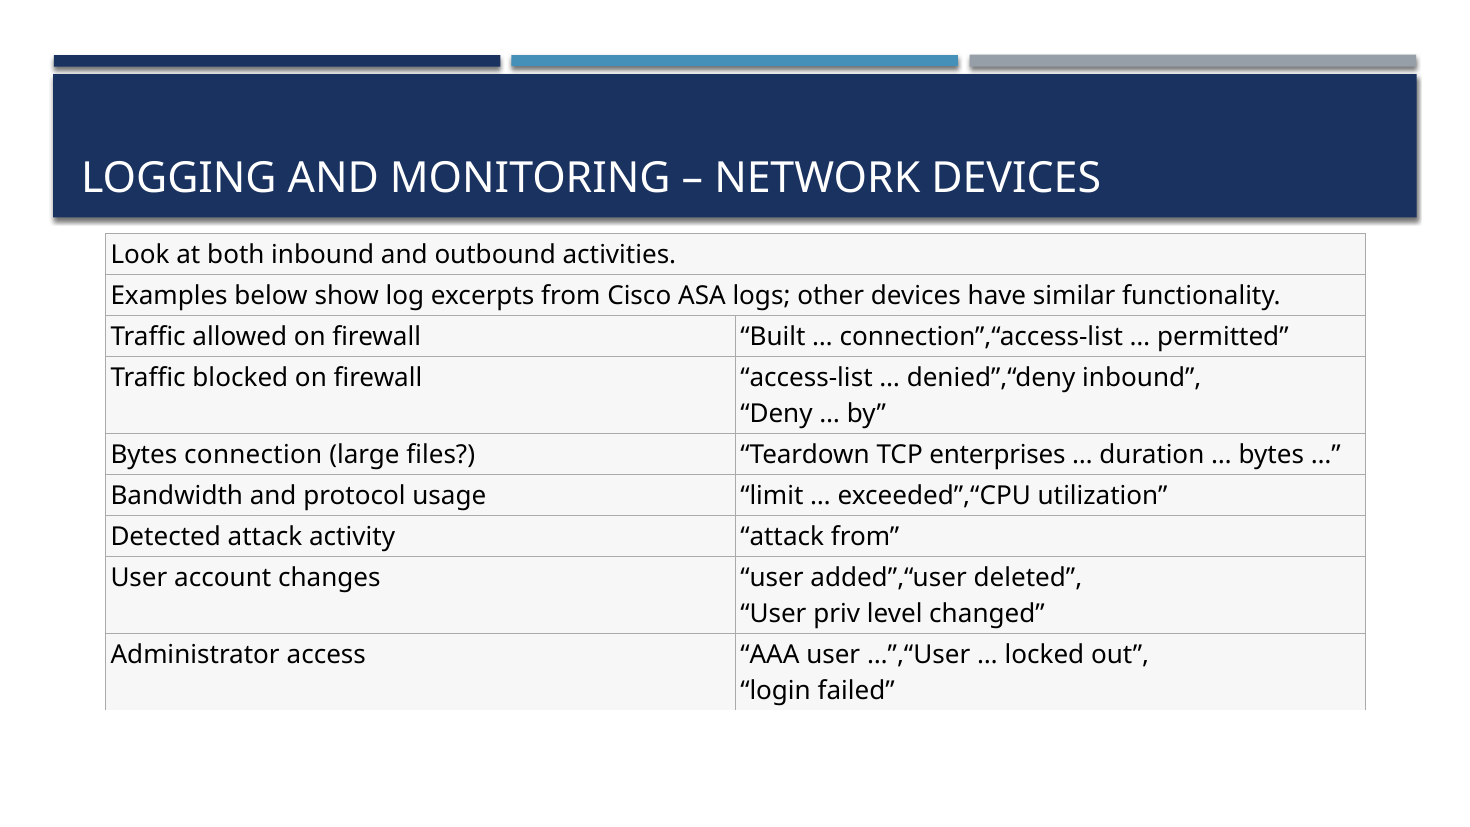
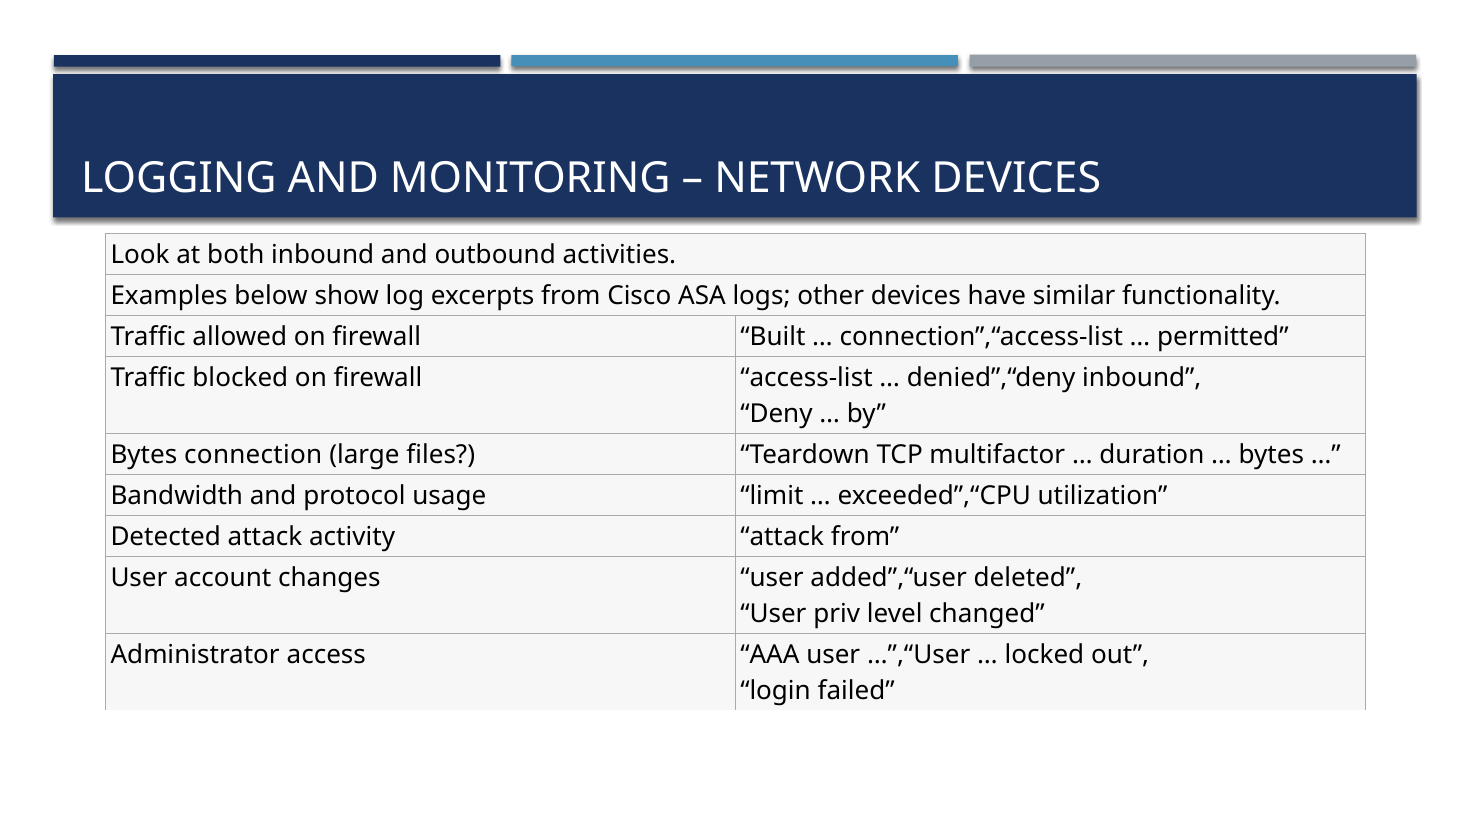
enterprises: enterprises -> multifactor
